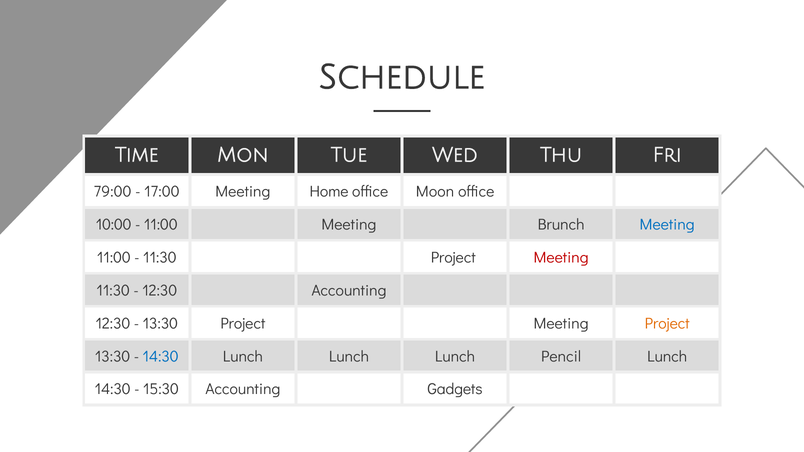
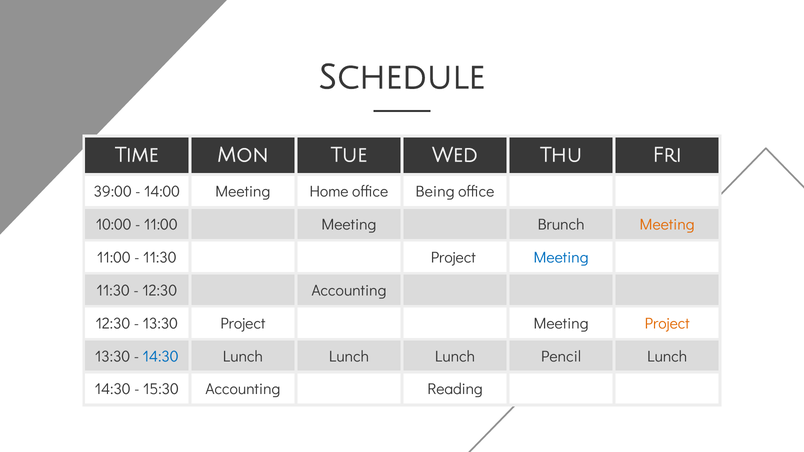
79:00: 79:00 -> 39:00
17:00: 17:00 -> 14:00
Moon: Moon -> Being
Meeting at (667, 225) colour: blue -> orange
Meeting at (561, 258) colour: red -> blue
Gadgets: Gadgets -> Reading
